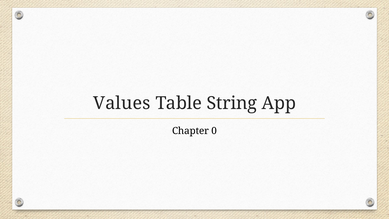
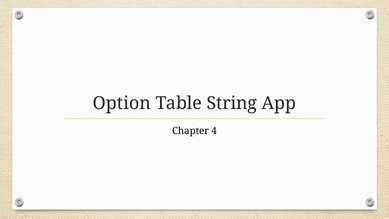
Values: Values -> Option
0: 0 -> 4
